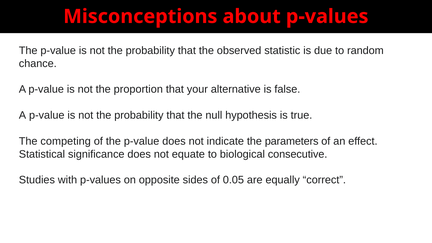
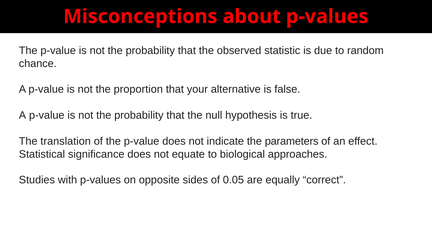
competing: competing -> translation
consecutive: consecutive -> approaches
